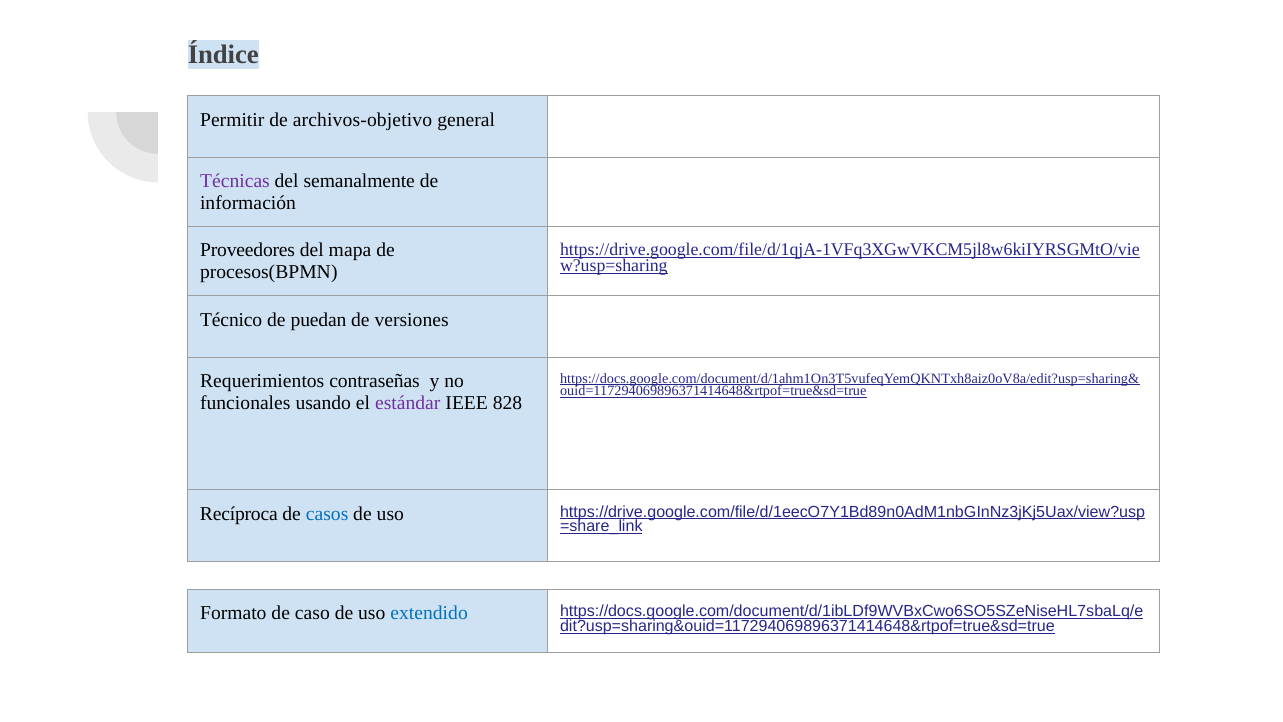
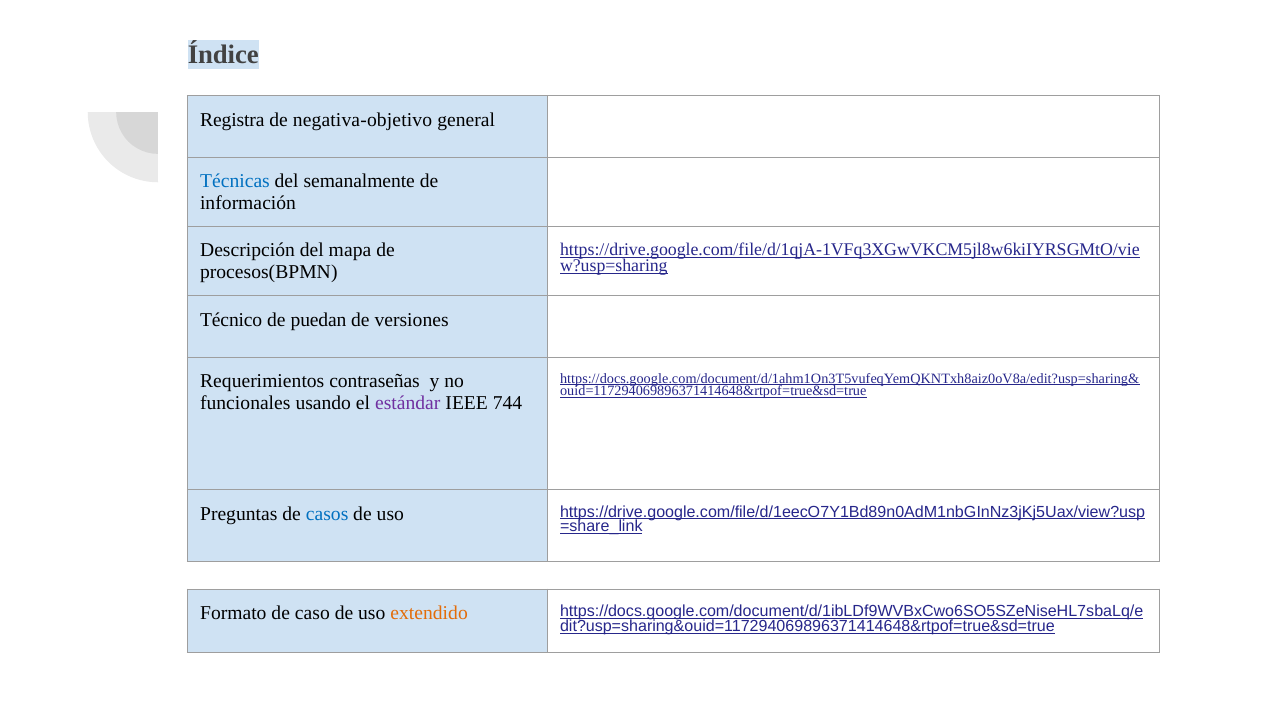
Permitir: Permitir -> Registra
archivos-objetivo: archivos-objetivo -> negativa-objetivo
Técnicas colour: purple -> blue
Proveedores: Proveedores -> Descripción
828: 828 -> 744
Recíproca: Recíproca -> Preguntas
extendido colour: blue -> orange
